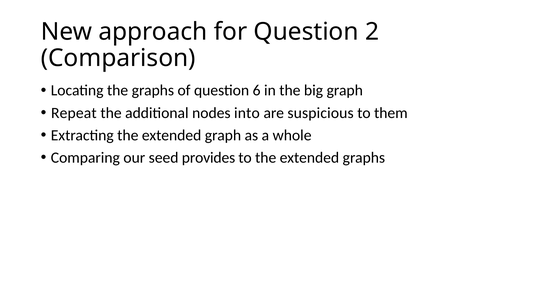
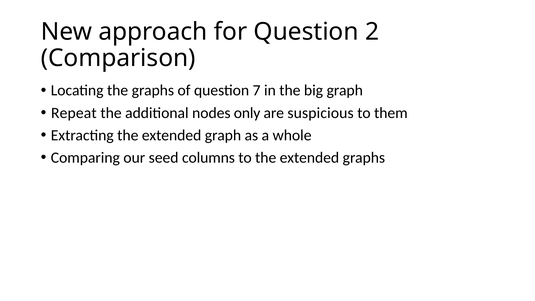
6: 6 -> 7
into: into -> only
provides: provides -> columns
